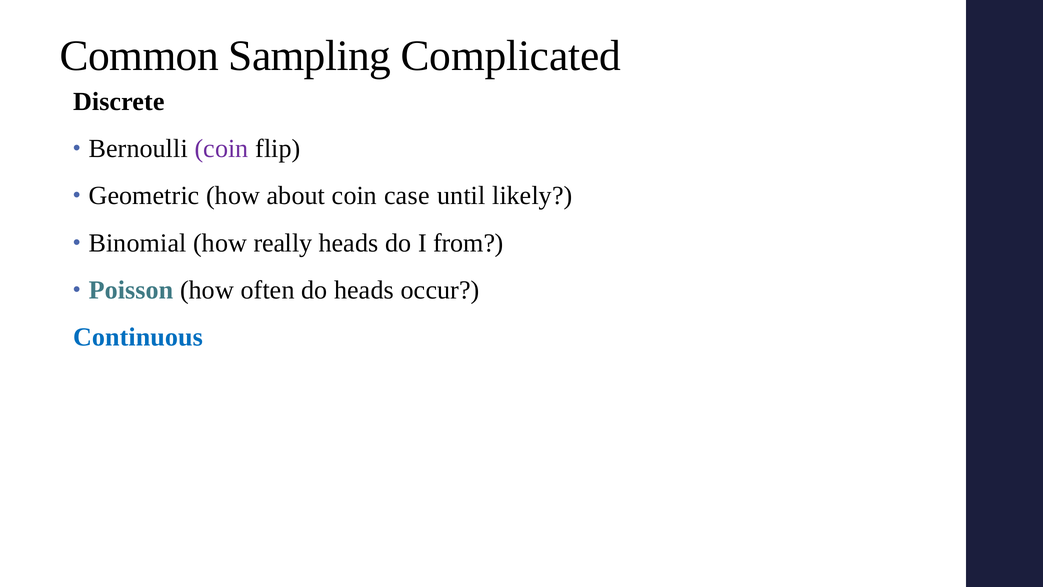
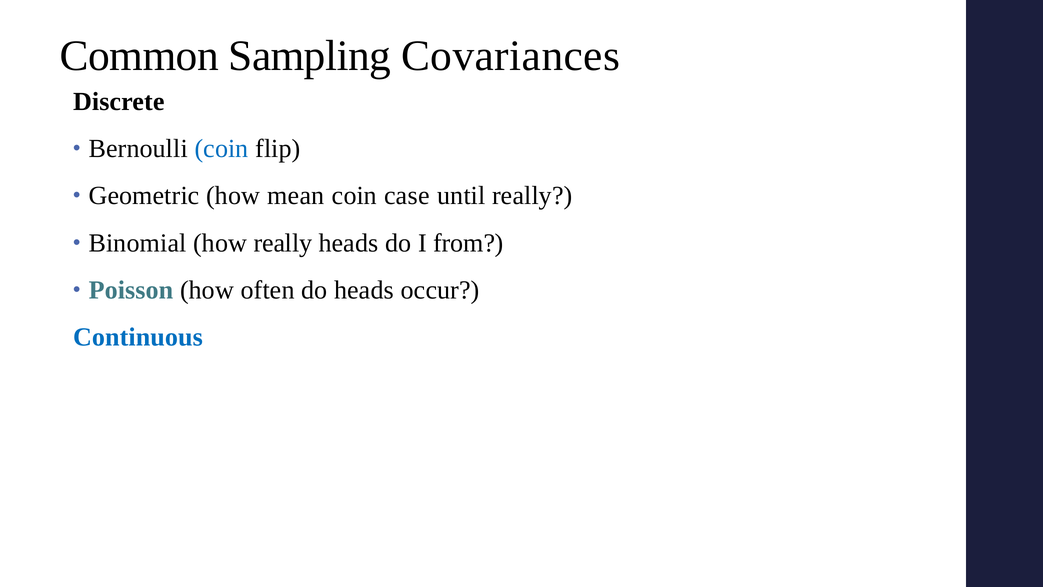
Complicated: Complicated -> Covariances
coin at (222, 149) colour: purple -> blue
about: about -> mean
until likely: likely -> really
